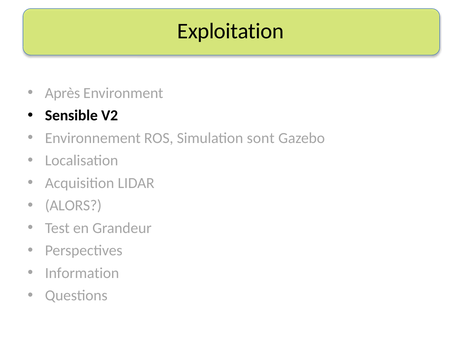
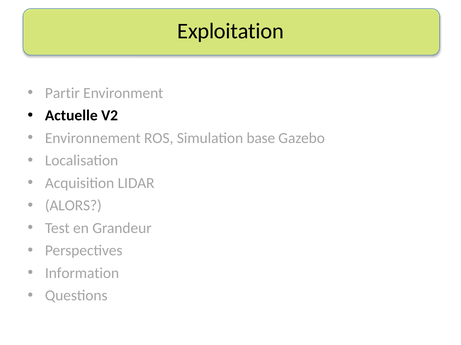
Après: Après -> Partir
Sensible: Sensible -> Actuelle
sont: sont -> base
